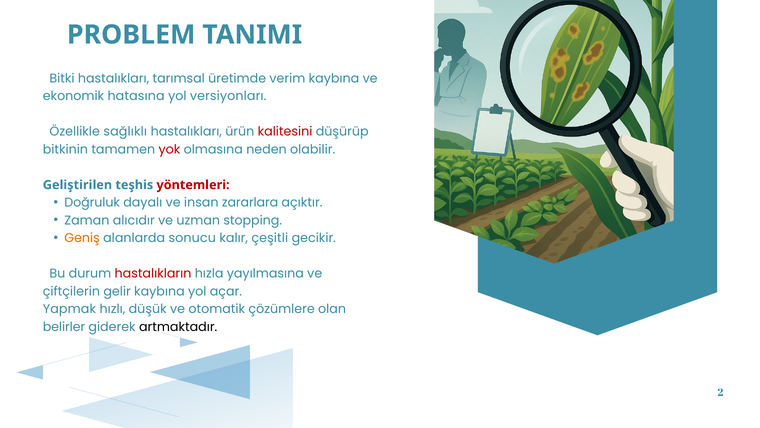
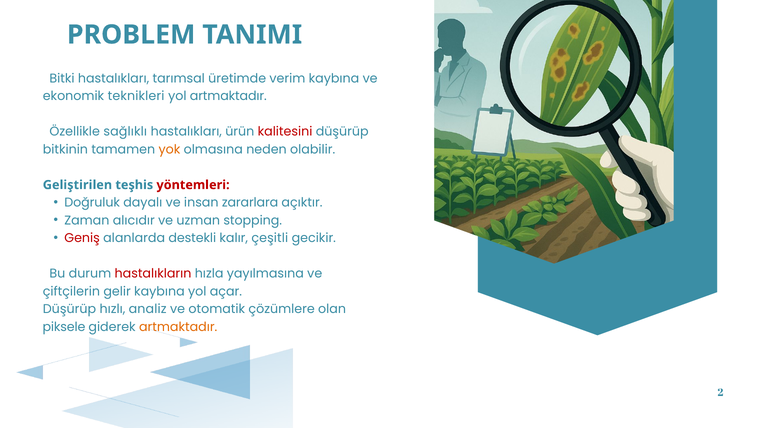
hatasına: hatasına -> teknikleri
yol versiyonları: versiyonları -> artmaktadır
yok colour: red -> orange
Geniş colour: orange -> red
sonucu: sonucu -> destekli
Yapmak at (69, 309): Yapmak -> Düşürüp
düşük: düşük -> analiz
belirler: belirler -> piksele
artmaktadır at (178, 327) colour: black -> orange
